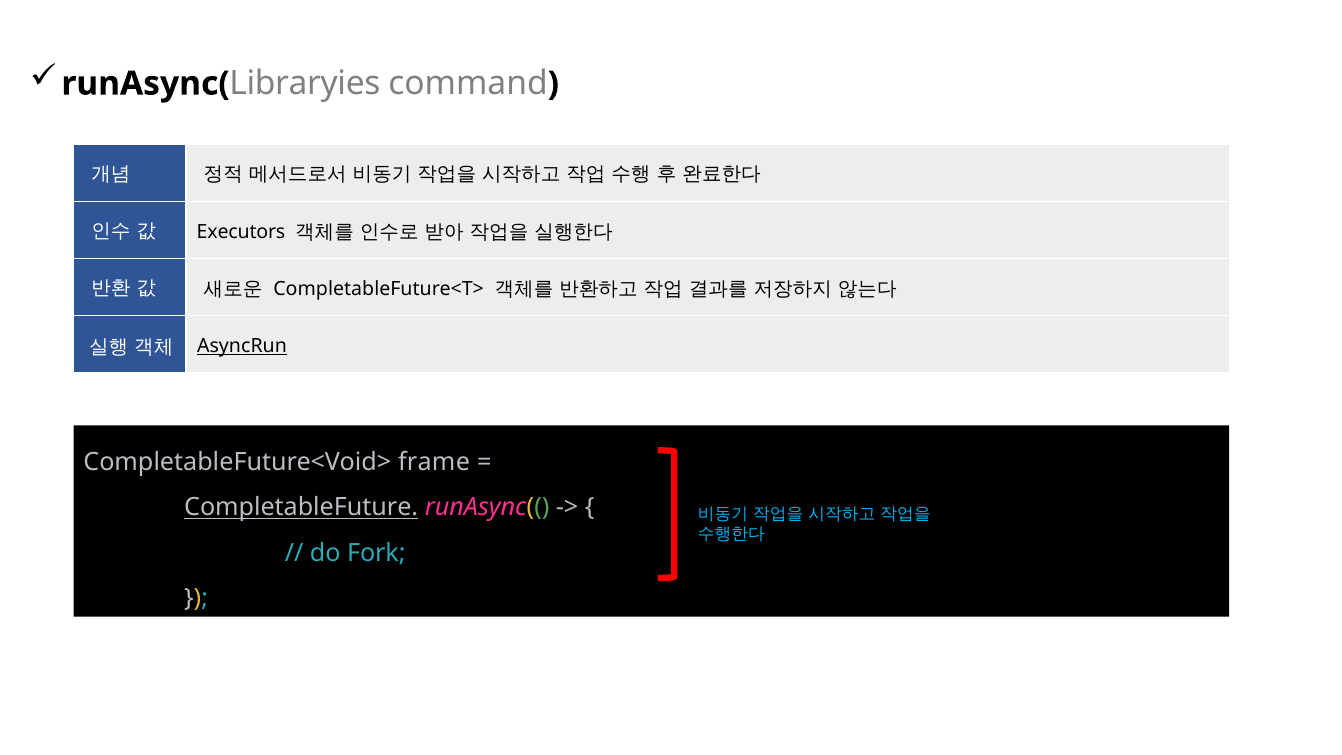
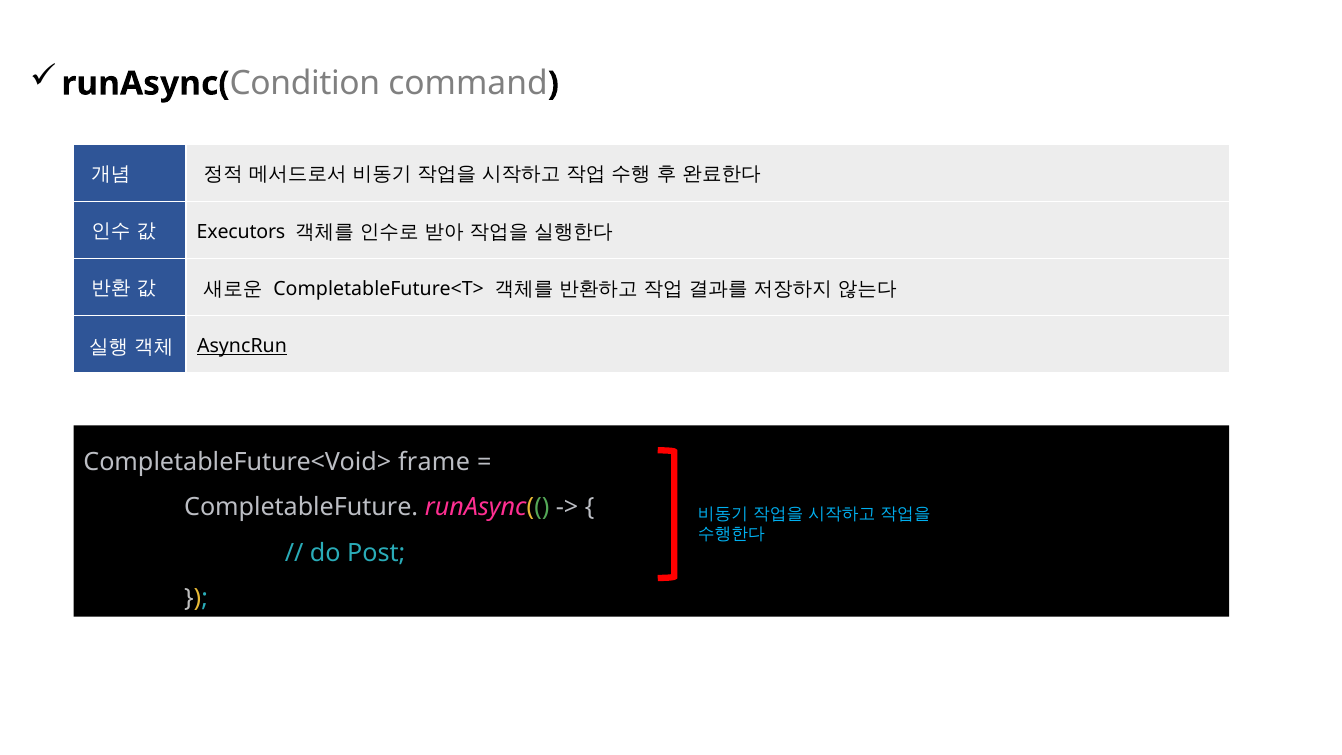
Libraryies: Libraryies -> Condition
CompletableFuture underline: present -> none
Fork: Fork -> Post
